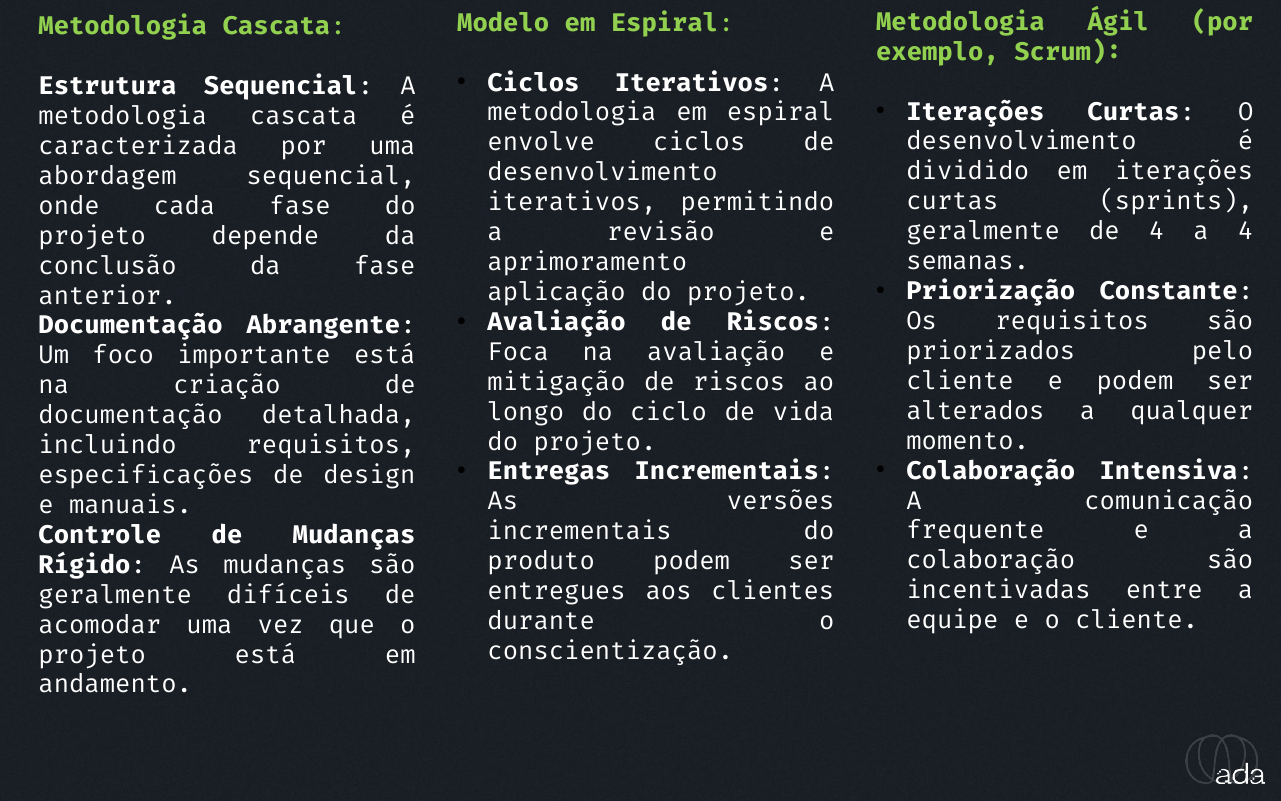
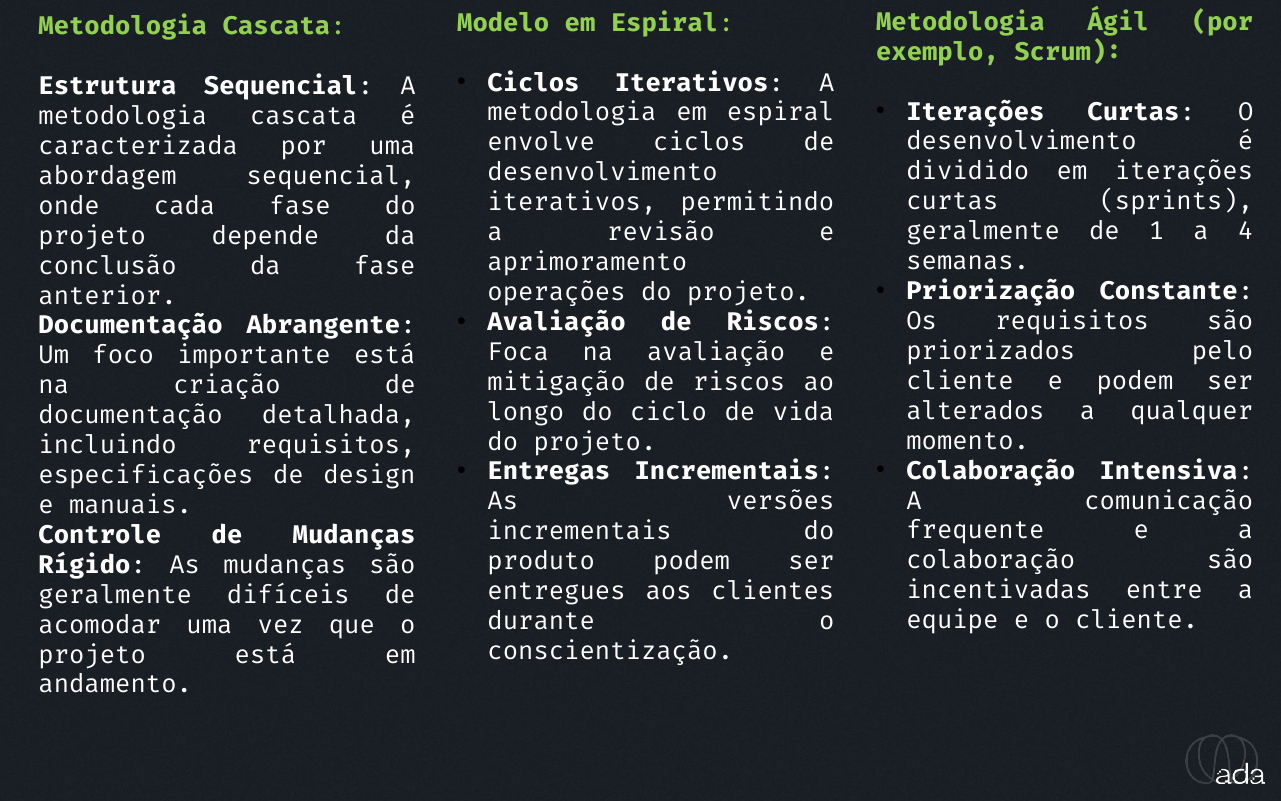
de 4: 4 -> 1
aplicação: aplicação -> operações
